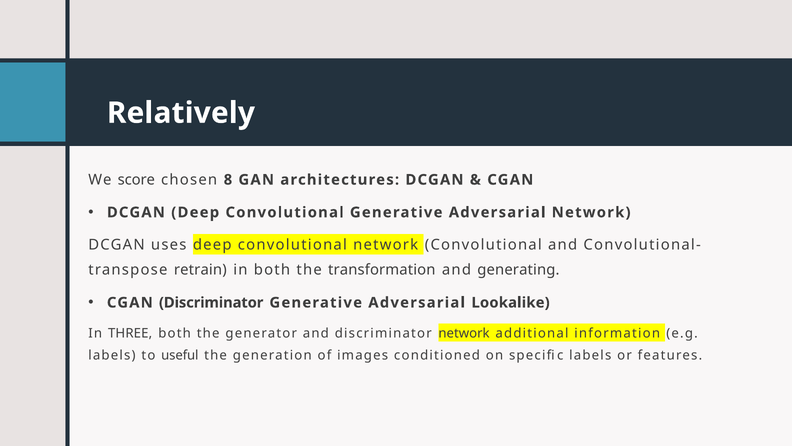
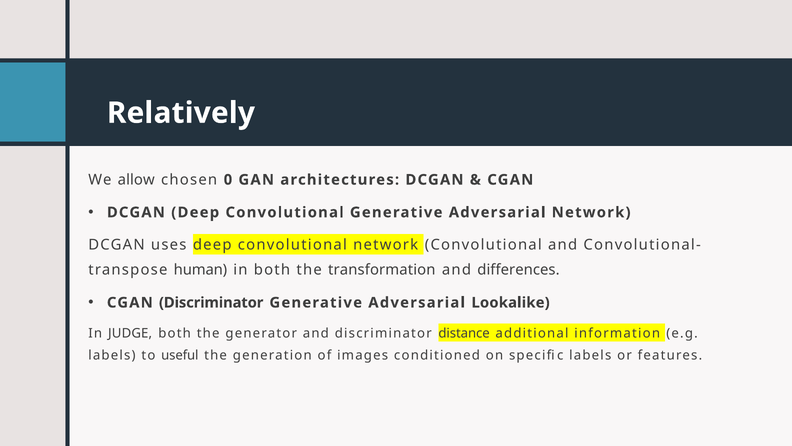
score: score -> allow
8: 8 -> 0
retrain: retrain -> human
generating: generating -> differences
THREE: THREE -> JUDGE
discriminator network: network -> distance
